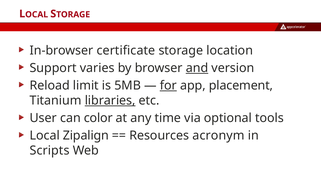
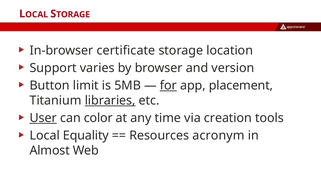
and underline: present -> none
Reload: Reload -> Button
User underline: none -> present
optional: optional -> creation
Zipalign: Zipalign -> Equality
Scripts: Scripts -> Almost
